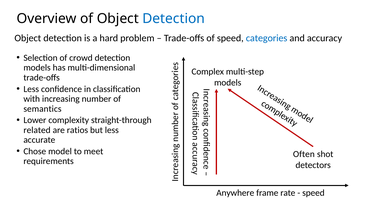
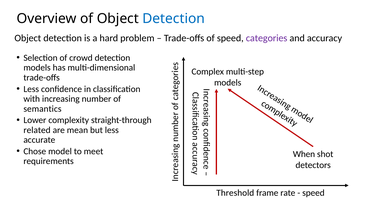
categories colour: blue -> purple
ratios: ratios -> mean
Often: Often -> When
Anywhere: Anywhere -> Threshold
